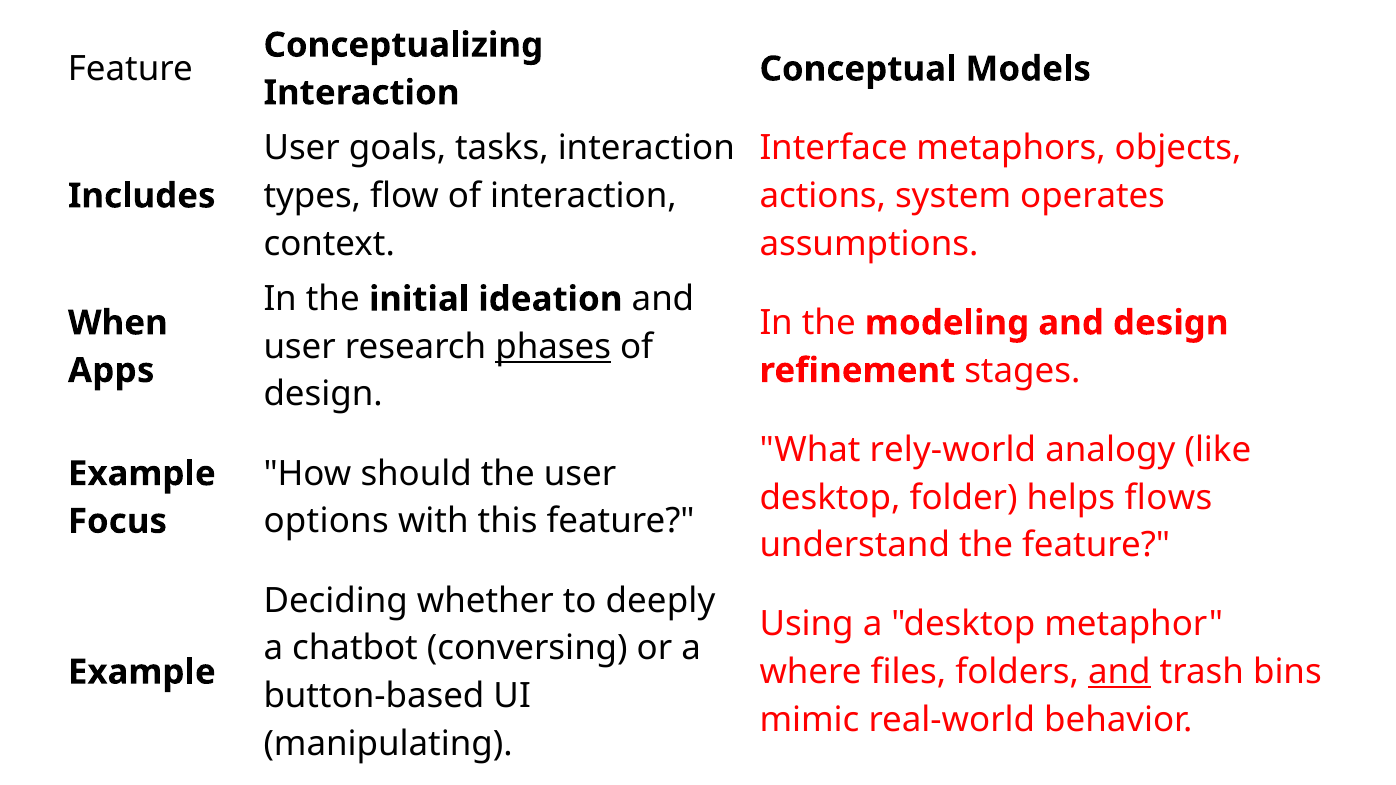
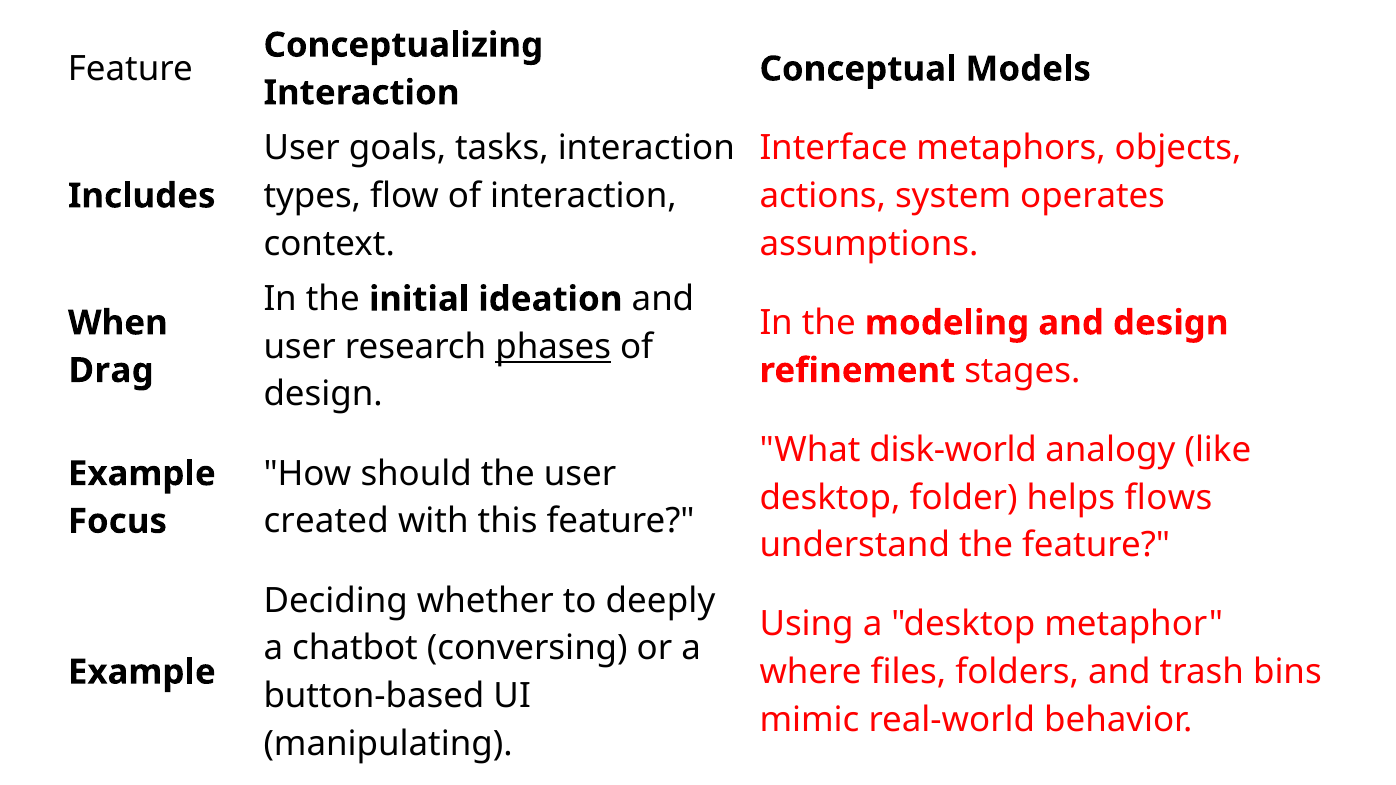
Apps: Apps -> Drag
rely-world: rely-world -> disk-world
options: options -> created
and at (1119, 672) underline: present -> none
